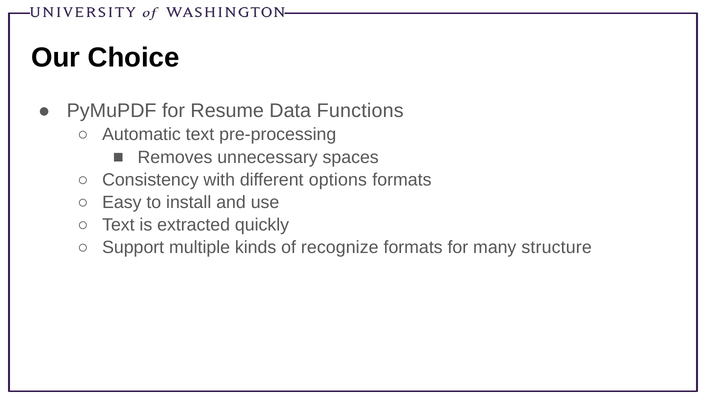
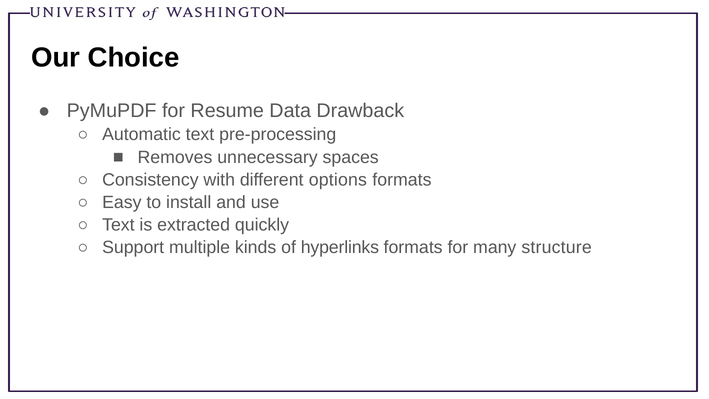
Functions: Functions -> Drawback
recognize: recognize -> hyperlinks
